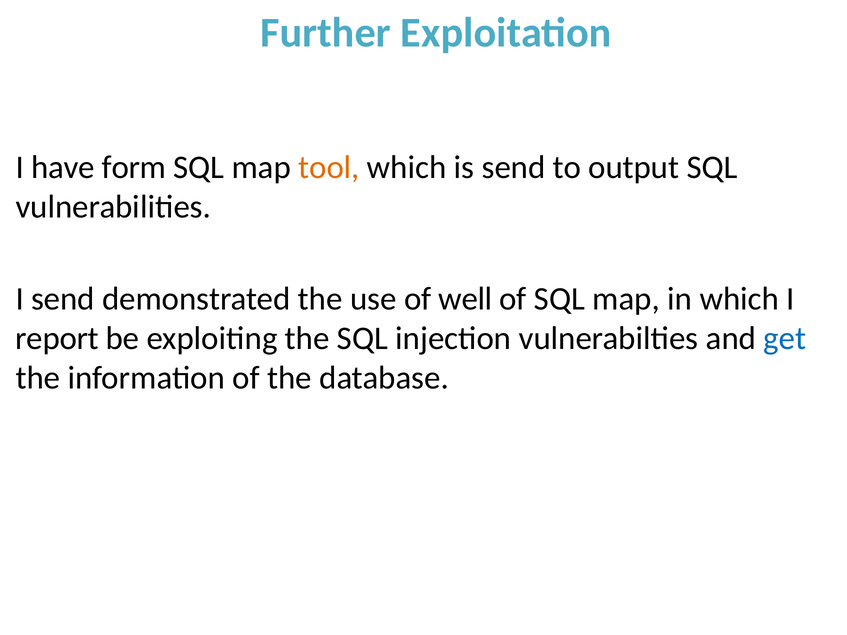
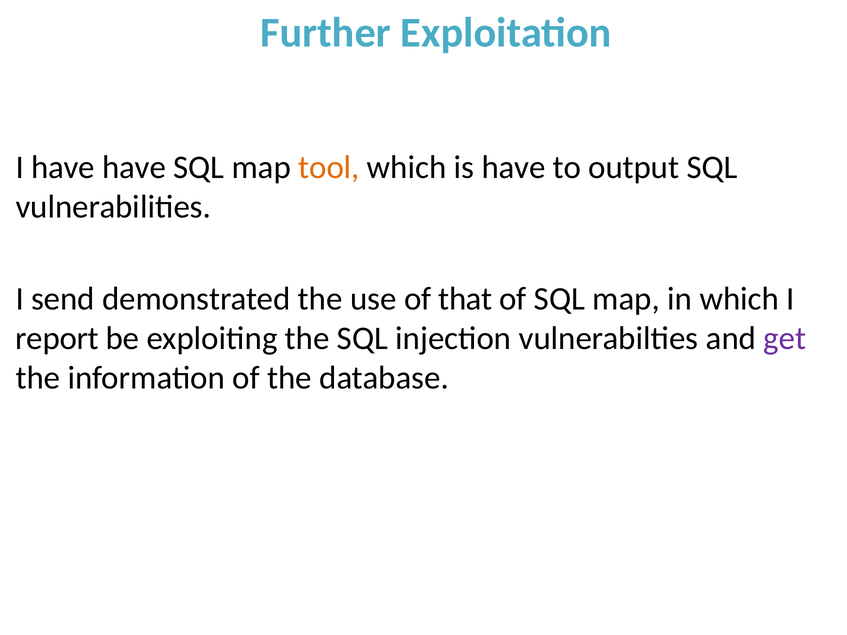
have form: form -> have
is send: send -> have
well: well -> that
get colour: blue -> purple
